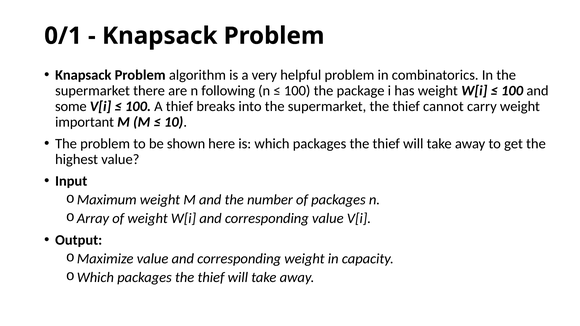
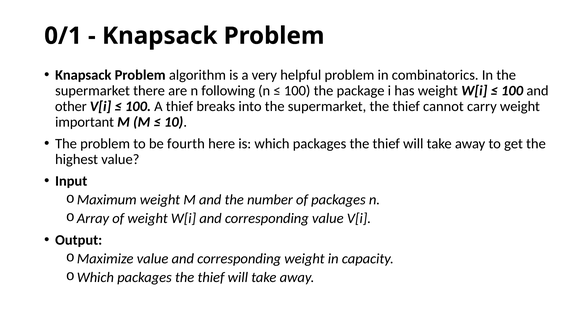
some: some -> other
shown: shown -> fourth
